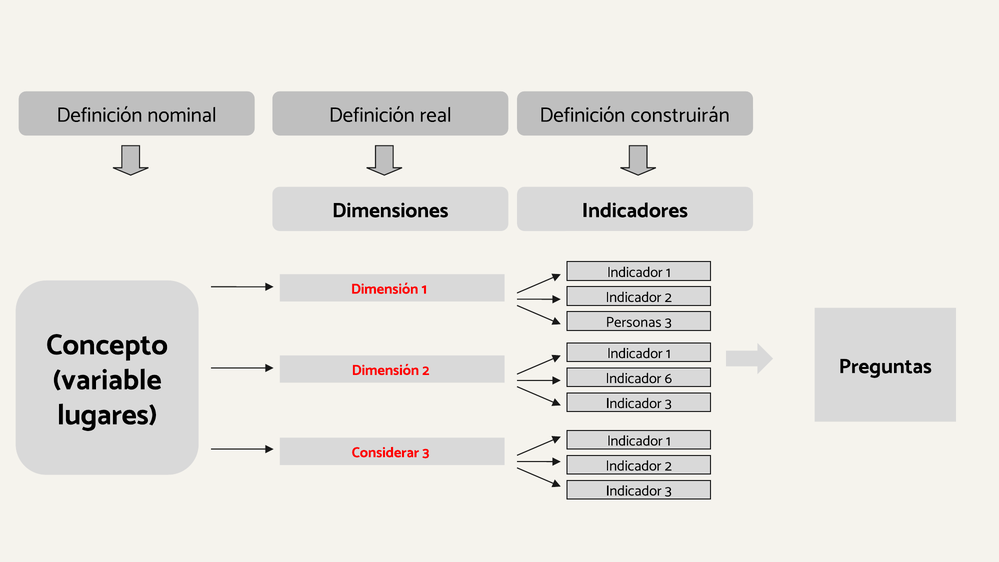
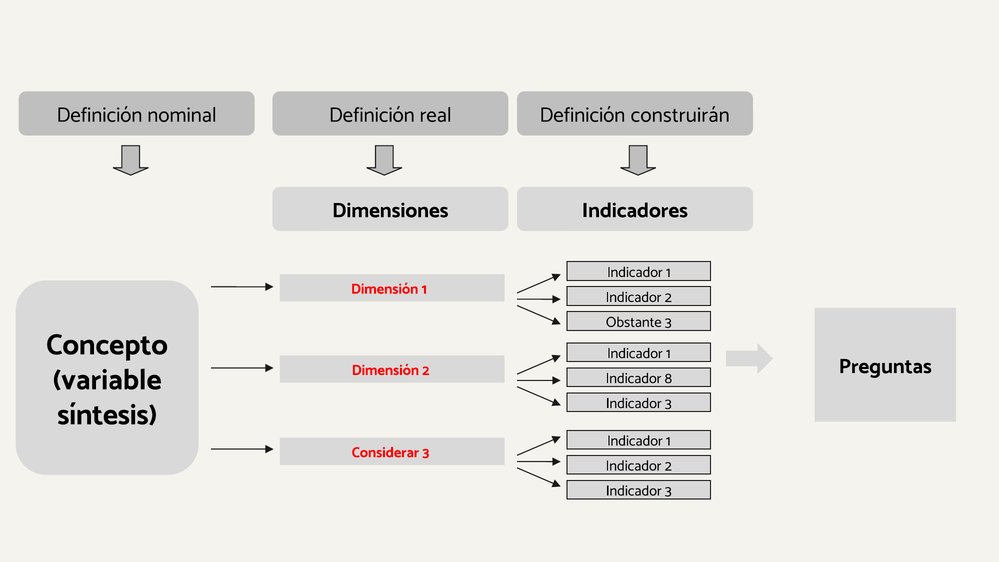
Personas: Personas -> Obstante
6: 6 -> 8
lugares: lugares -> síntesis
